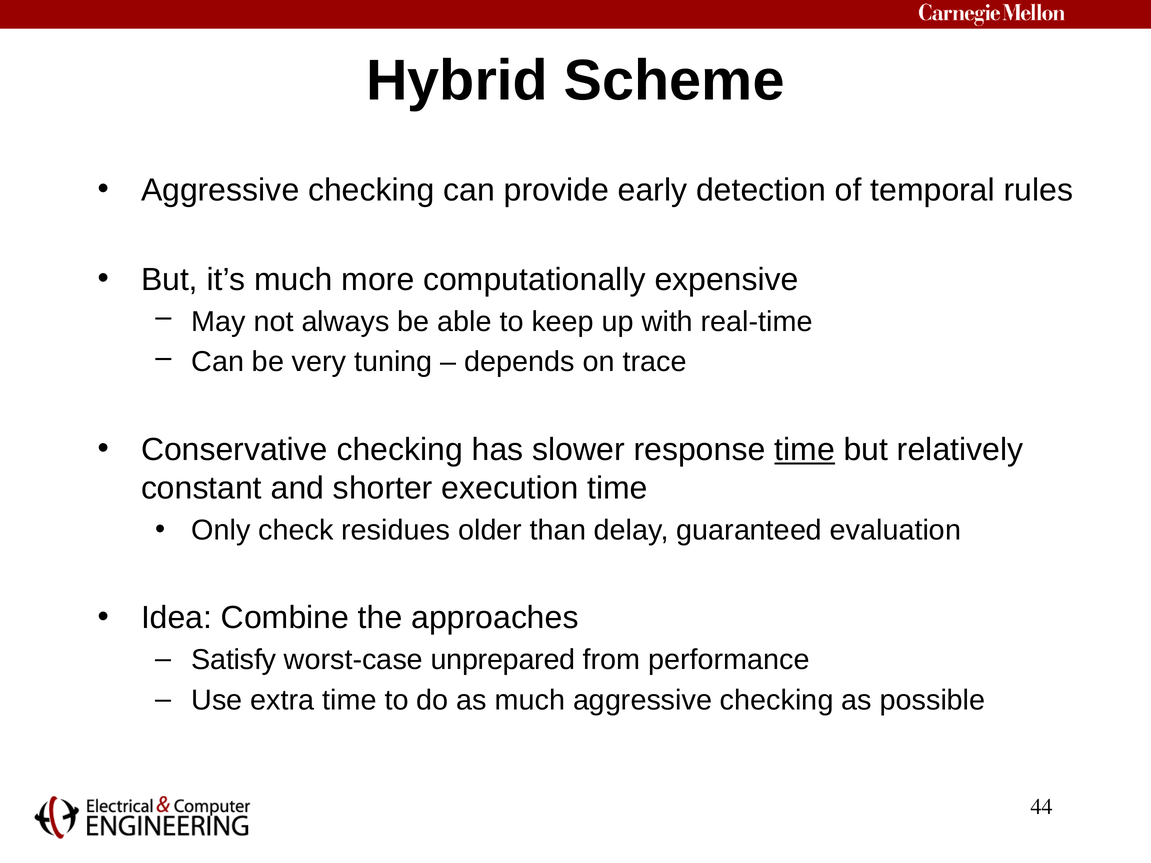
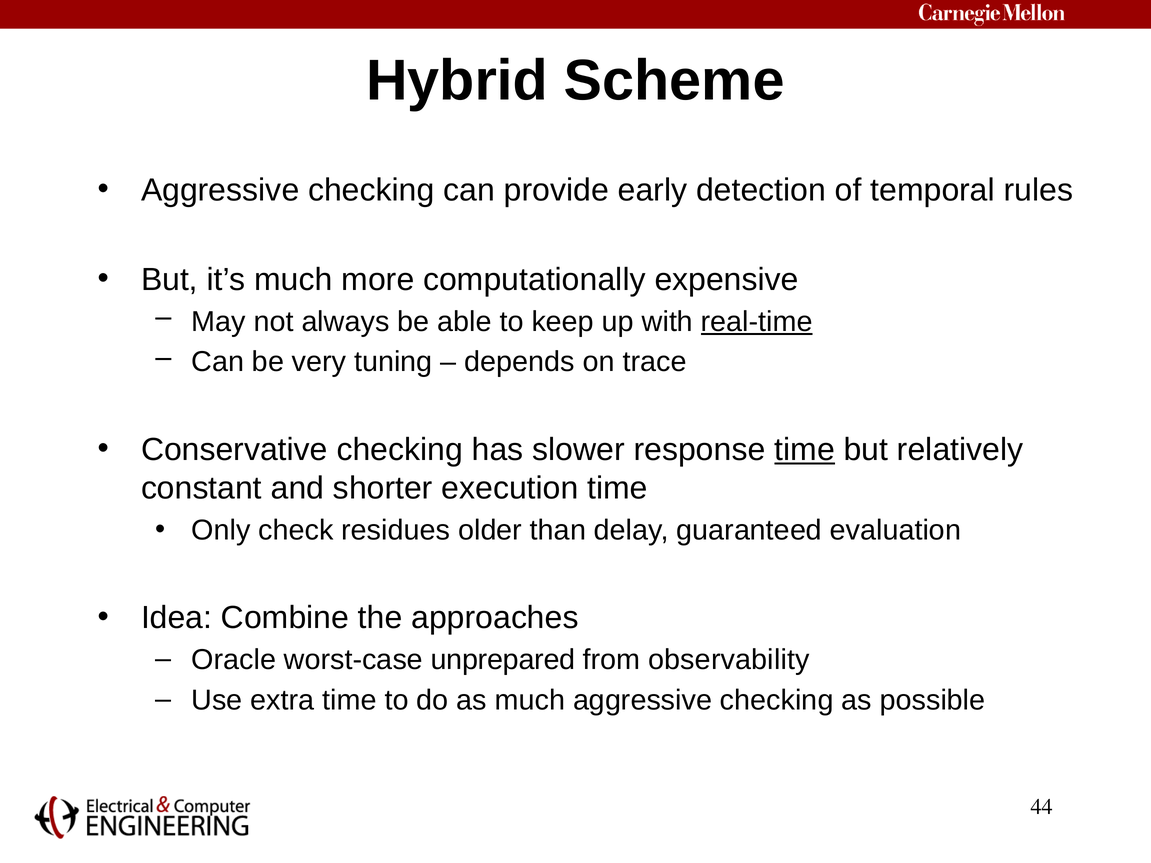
real-time underline: none -> present
Satisfy: Satisfy -> Oracle
performance: performance -> observability
